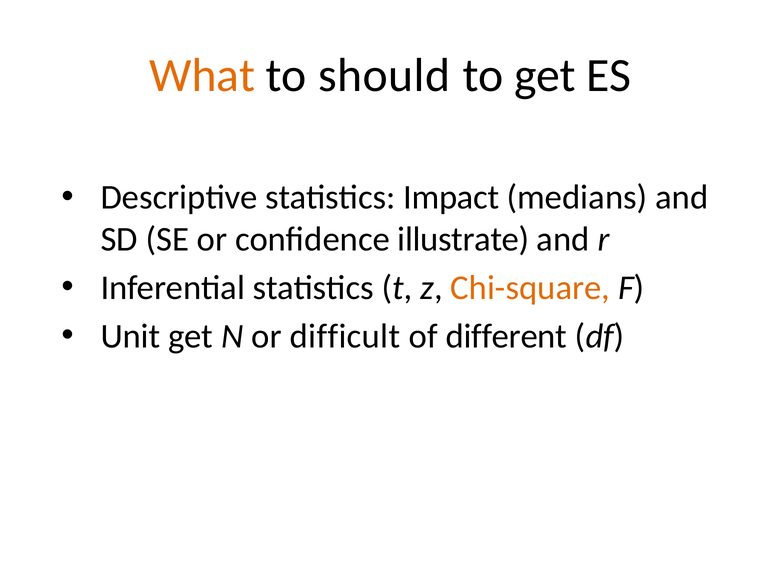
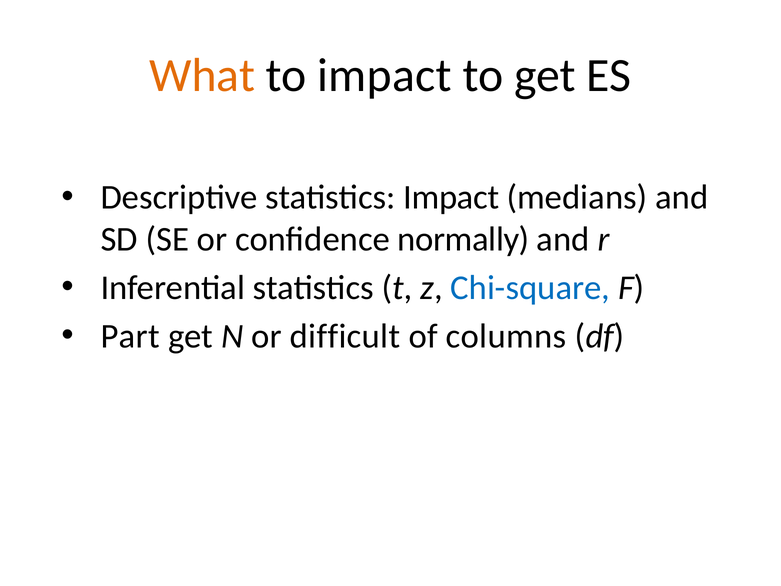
to should: should -> impact
illustrate: illustrate -> normally
Chi-square colour: orange -> blue
Unit: Unit -> Part
different: different -> columns
